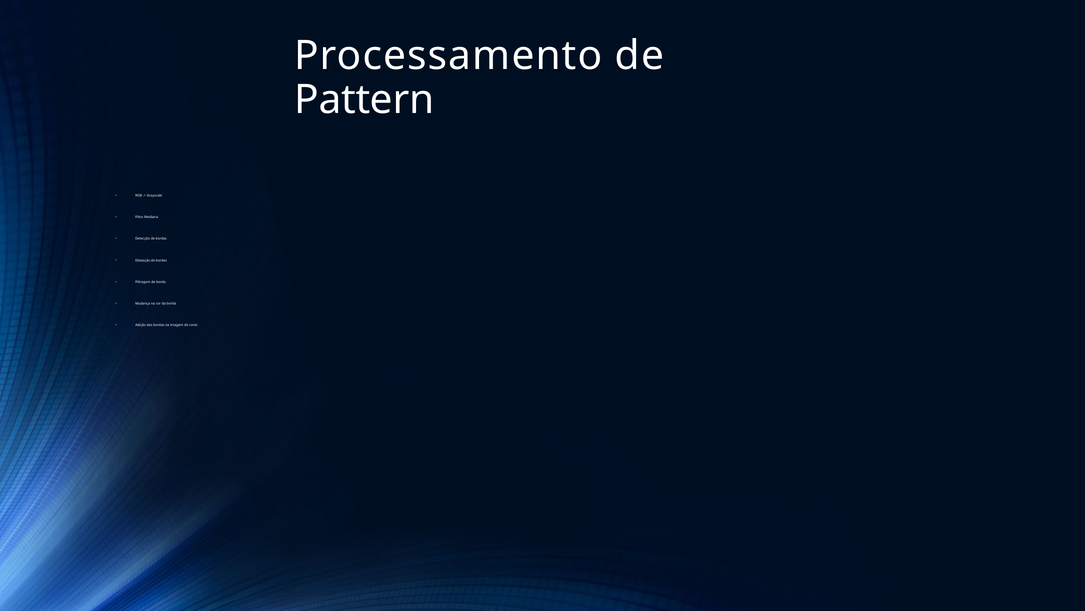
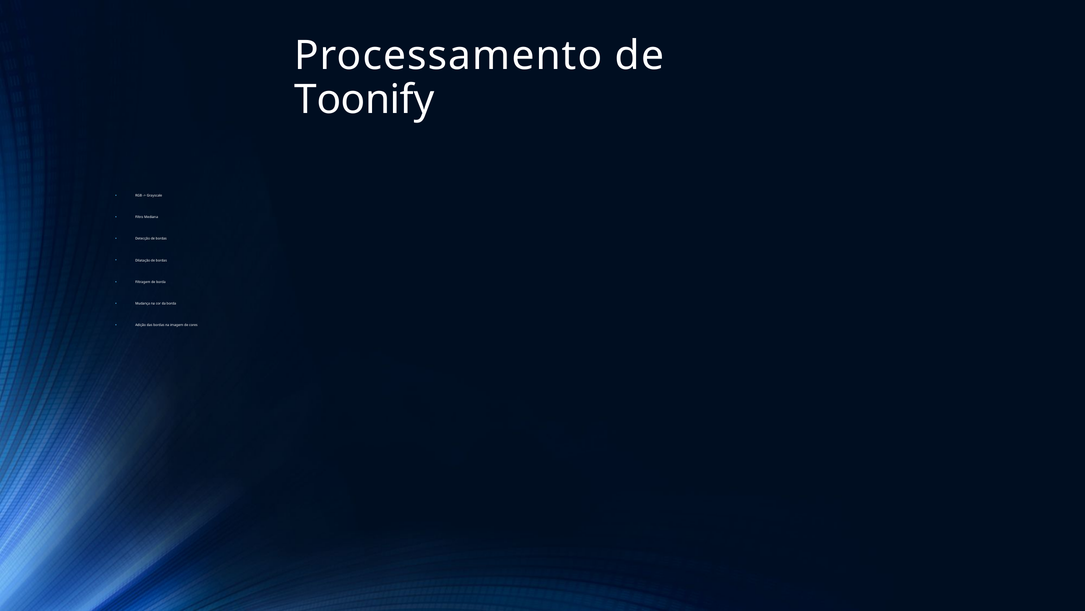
Pattern: Pattern -> Toonify
